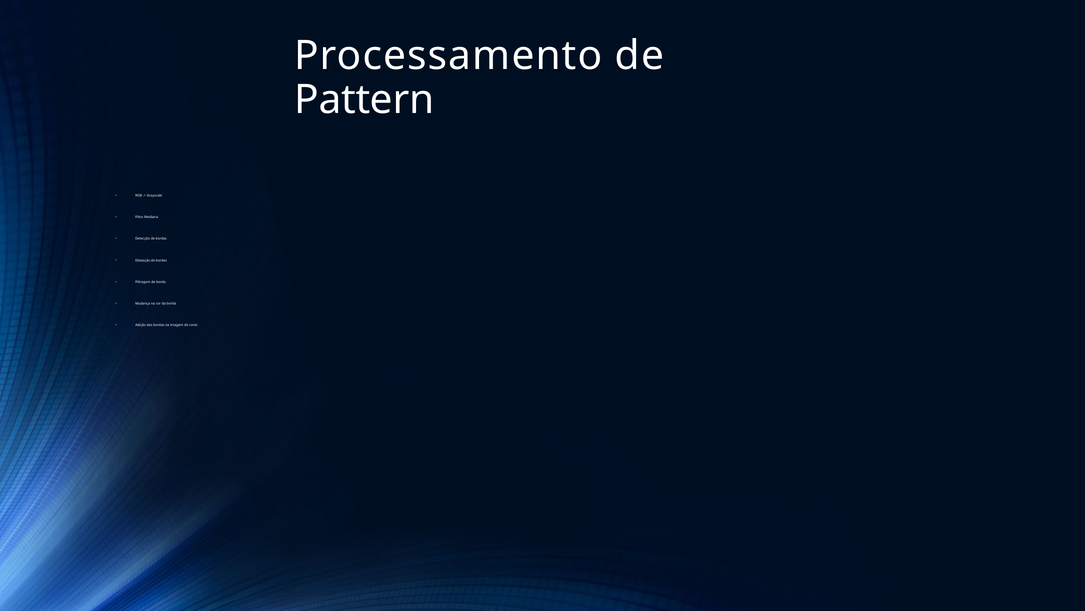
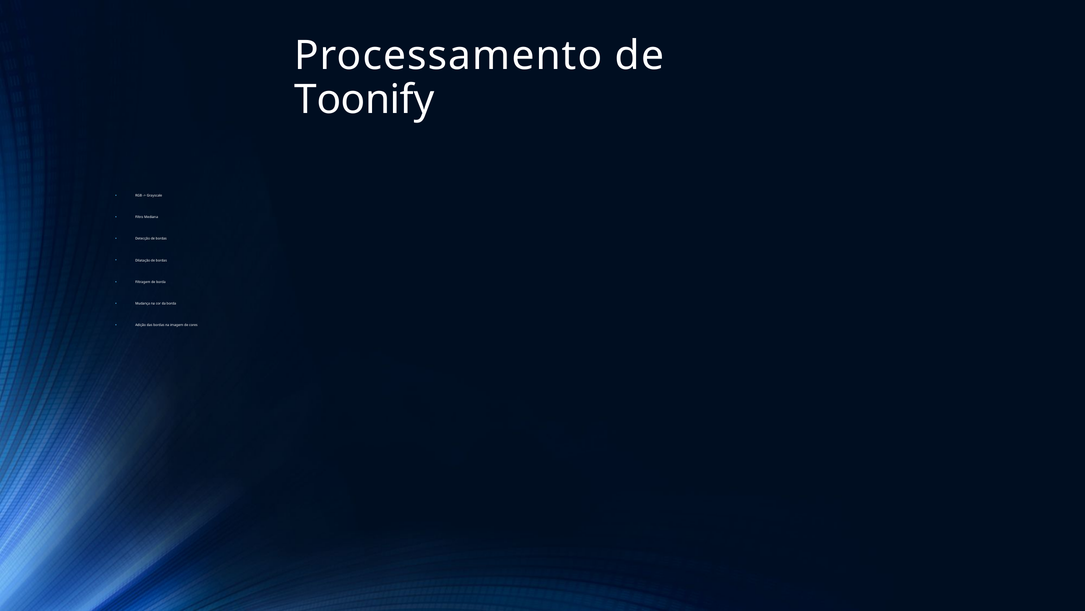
Pattern: Pattern -> Toonify
